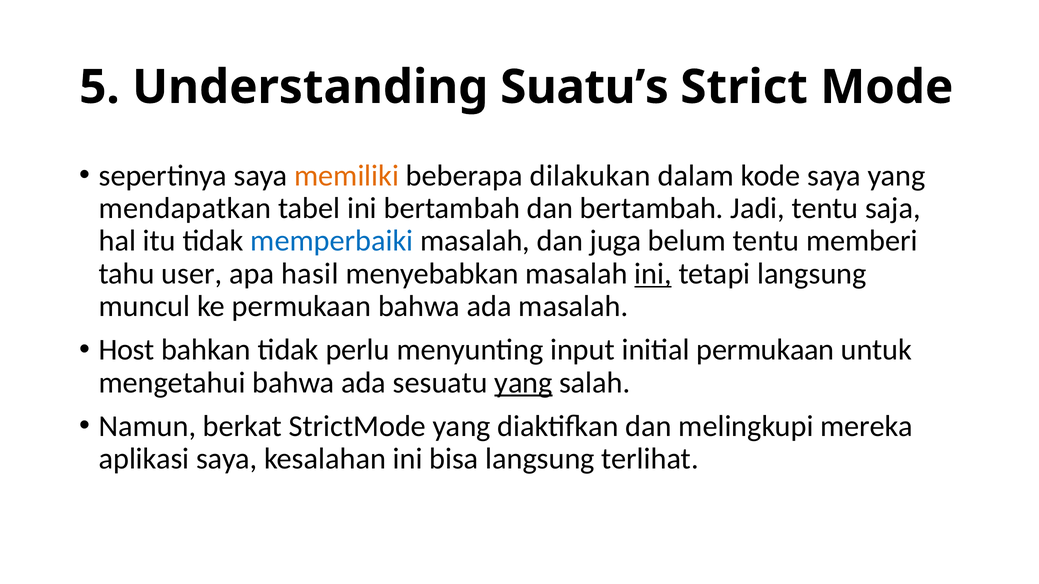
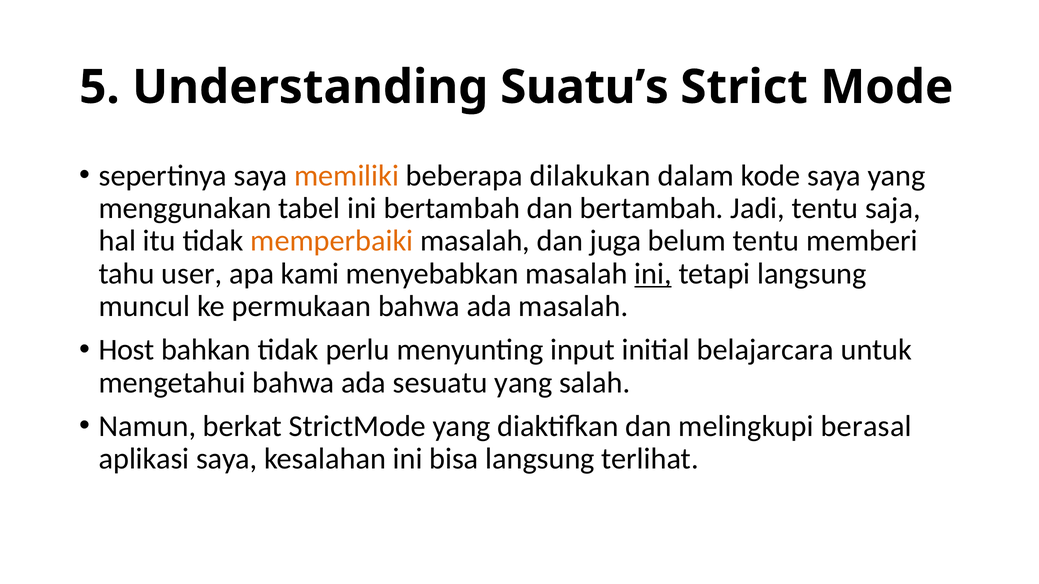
mendapatkan: mendapatkan -> menggunakan
memperbaiki colour: blue -> orange
hasil: hasil -> kami
initial permukaan: permukaan -> belajarcara
yang at (523, 383) underline: present -> none
mereka: mereka -> berasal
